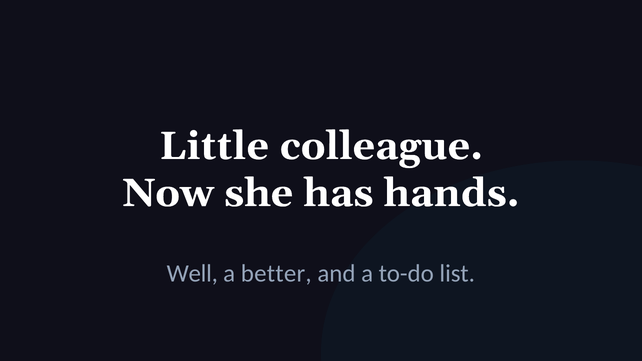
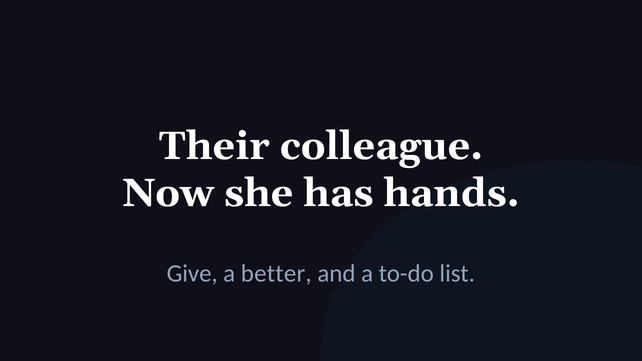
Little: Little -> Their
Well: Well -> Give
